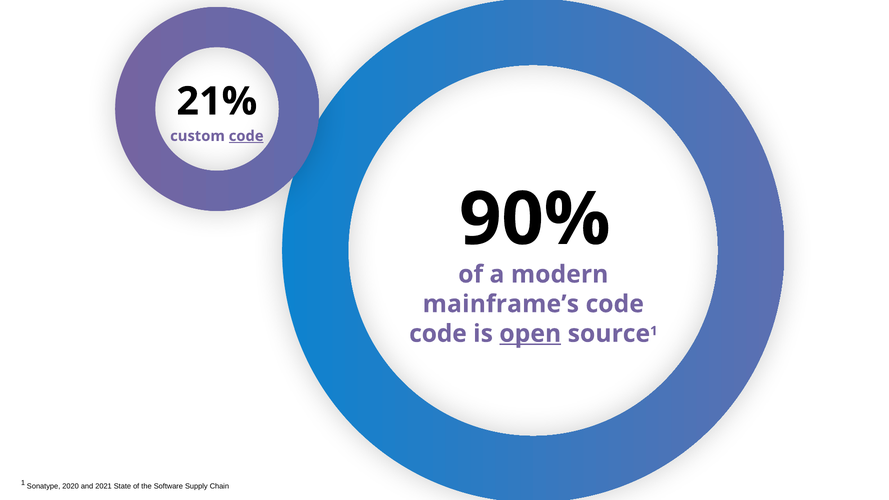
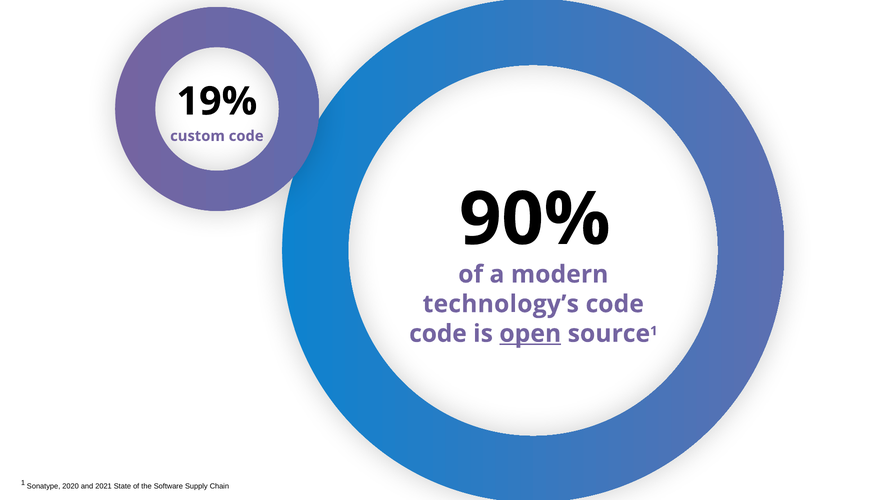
21%: 21% -> 19%
code at (246, 136) underline: present -> none
mainframe’s: mainframe’s -> technology’s
